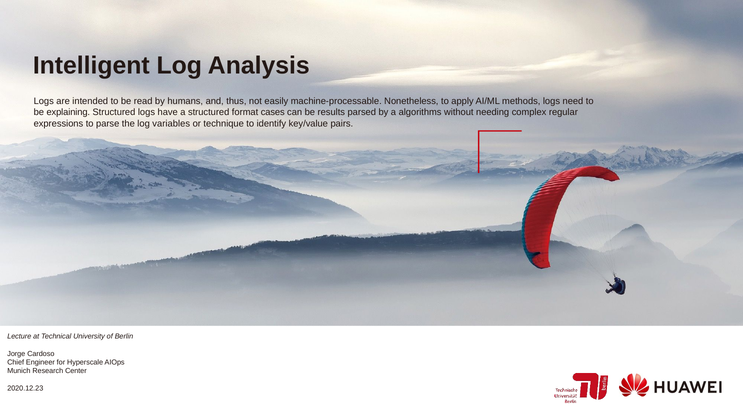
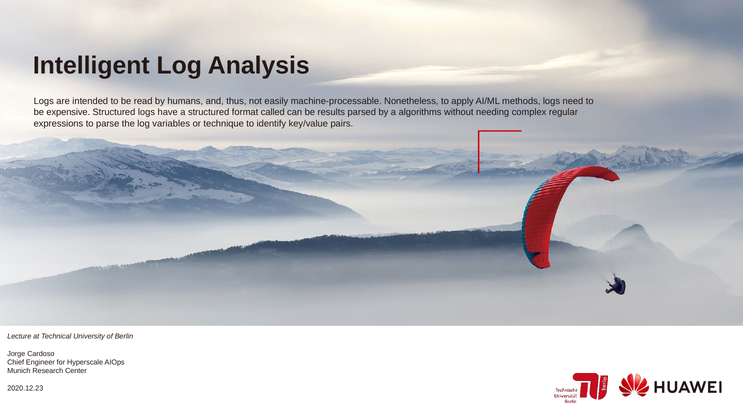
explaining: explaining -> expensive
cases: cases -> called
